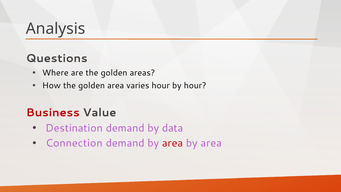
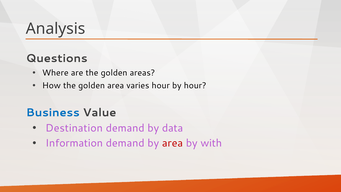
Business colour: red -> blue
Connection: Connection -> Information
area at (211, 143): area -> with
